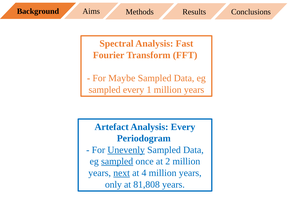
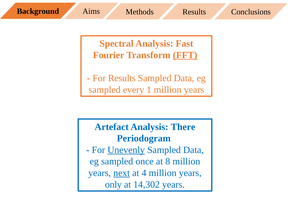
FFT underline: none -> present
For Maybe: Maybe -> Results
Analysis Every: Every -> There
sampled at (117, 161) underline: present -> none
2: 2 -> 8
81,808: 81,808 -> 14,302
